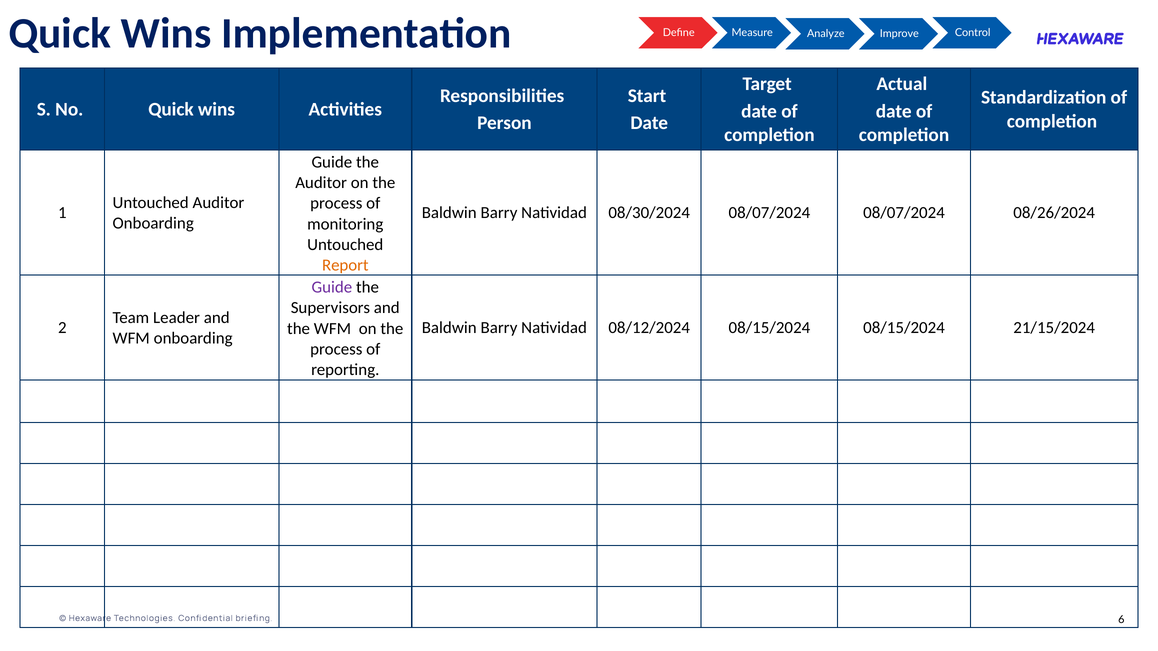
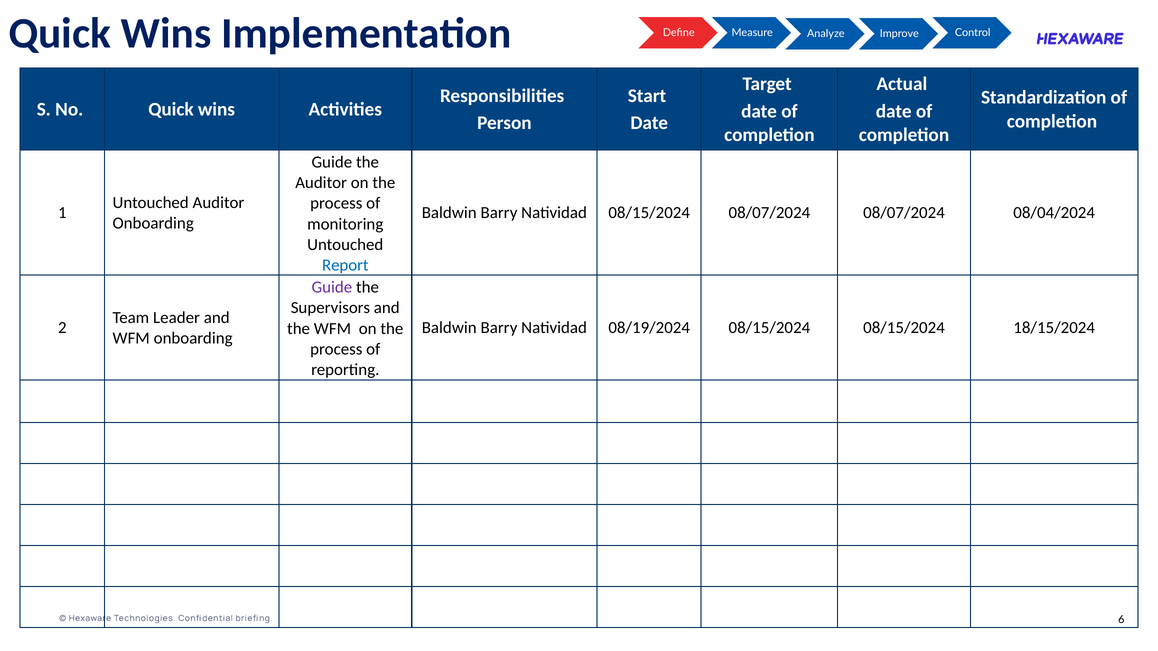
Natividad 08/30/2024: 08/30/2024 -> 08/15/2024
08/26/2024: 08/26/2024 -> 08/04/2024
Report colour: orange -> blue
08/12/2024: 08/12/2024 -> 08/19/2024
21/15/2024: 21/15/2024 -> 18/15/2024
